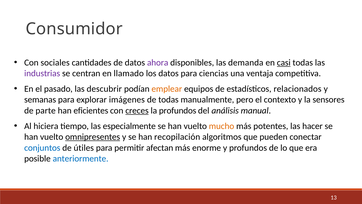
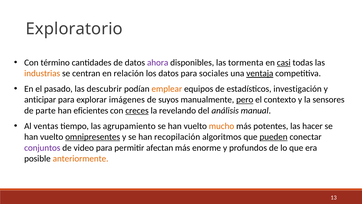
Consumidor: Consumidor -> Exploratorio
sociales: sociales -> término
demanda: demanda -> tormenta
industrias colour: purple -> orange
llamado: llamado -> relación
ciencias: ciencias -> sociales
ventaja underline: none -> present
relacionados: relacionados -> investigación
semanas: semanas -> anticipar
de todas: todas -> suyos
pero underline: none -> present
la profundos: profundos -> revelando
hiciera: hiciera -> ventas
especialmente: especialmente -> agrupamiento
pueden underline: none -> present
conjuntos colour: blue -> purple
útiles: útiles -> video
anteriormente colour: blue -> orange
